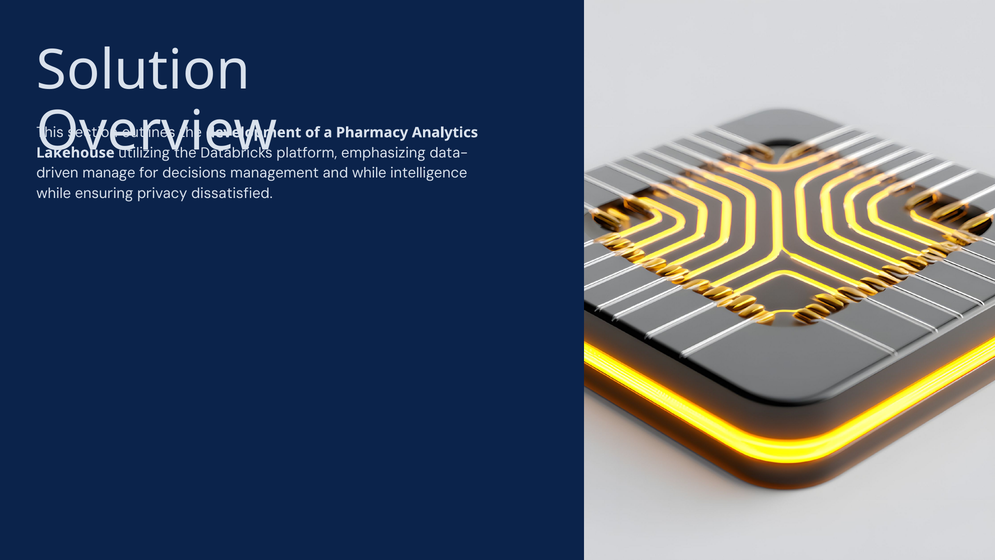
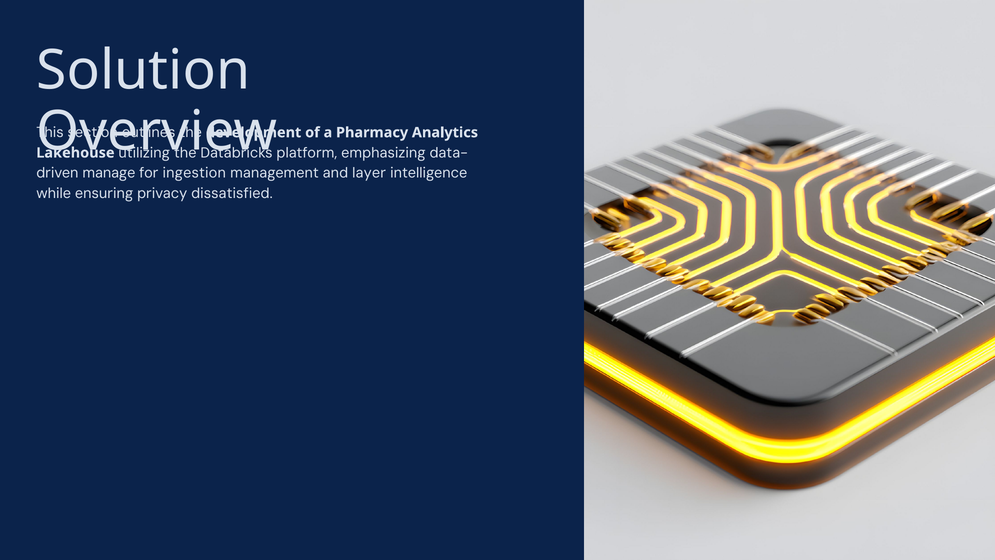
decisions: decisions -> ingestion
and while: while -> layer
